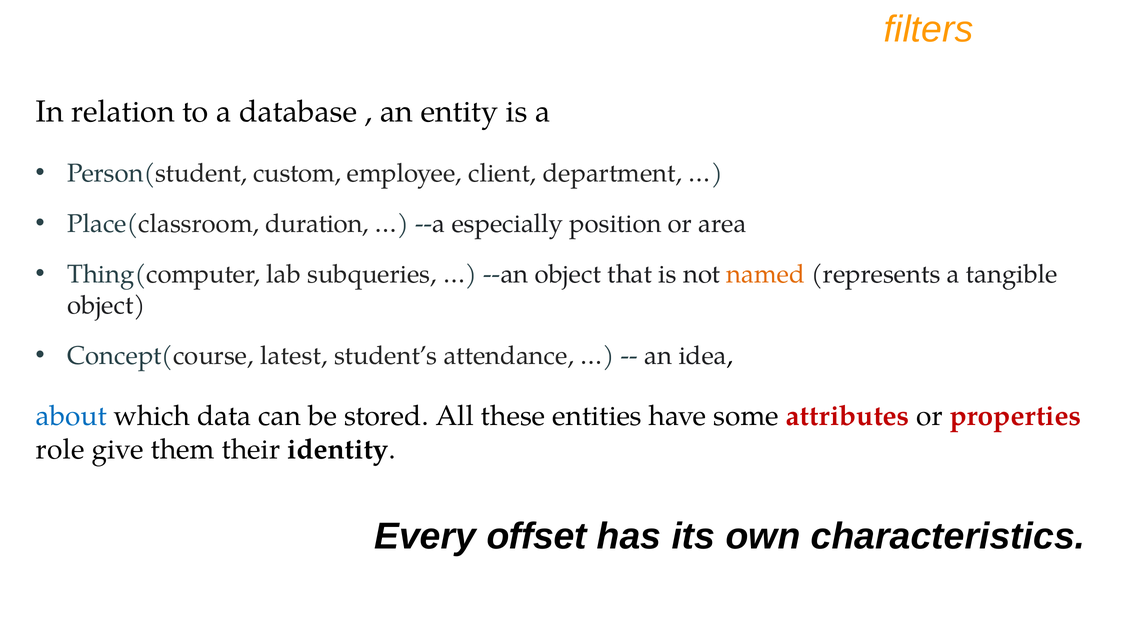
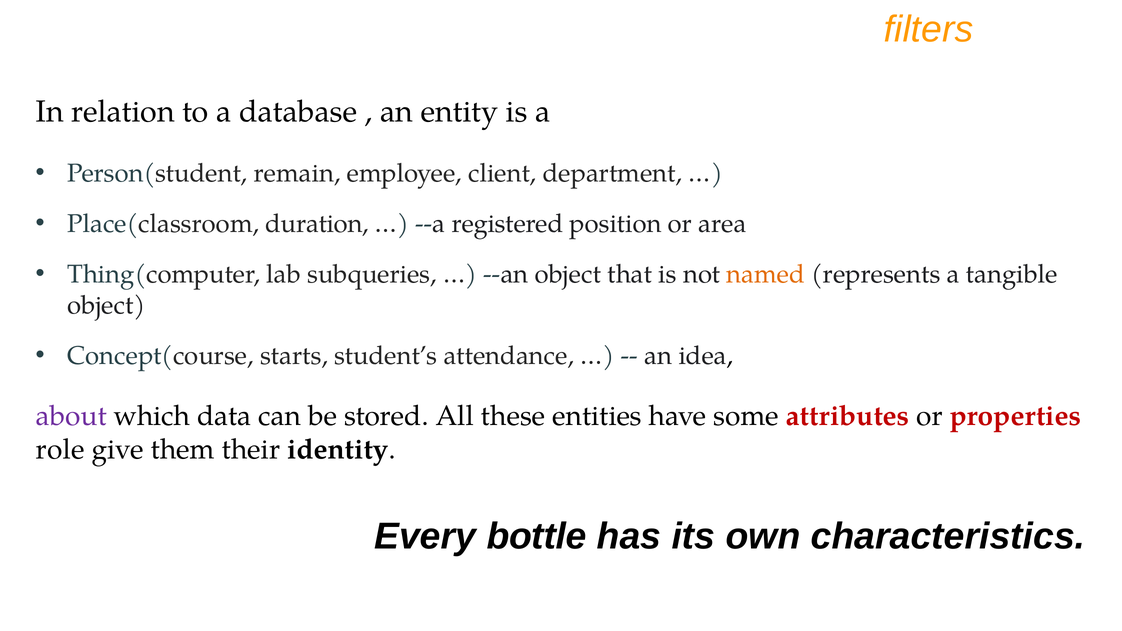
custom: custom -> remain
especially: especially -> registered
latest: latest -> starts
about colour: blue -> purple
offset: offset -> bottle
